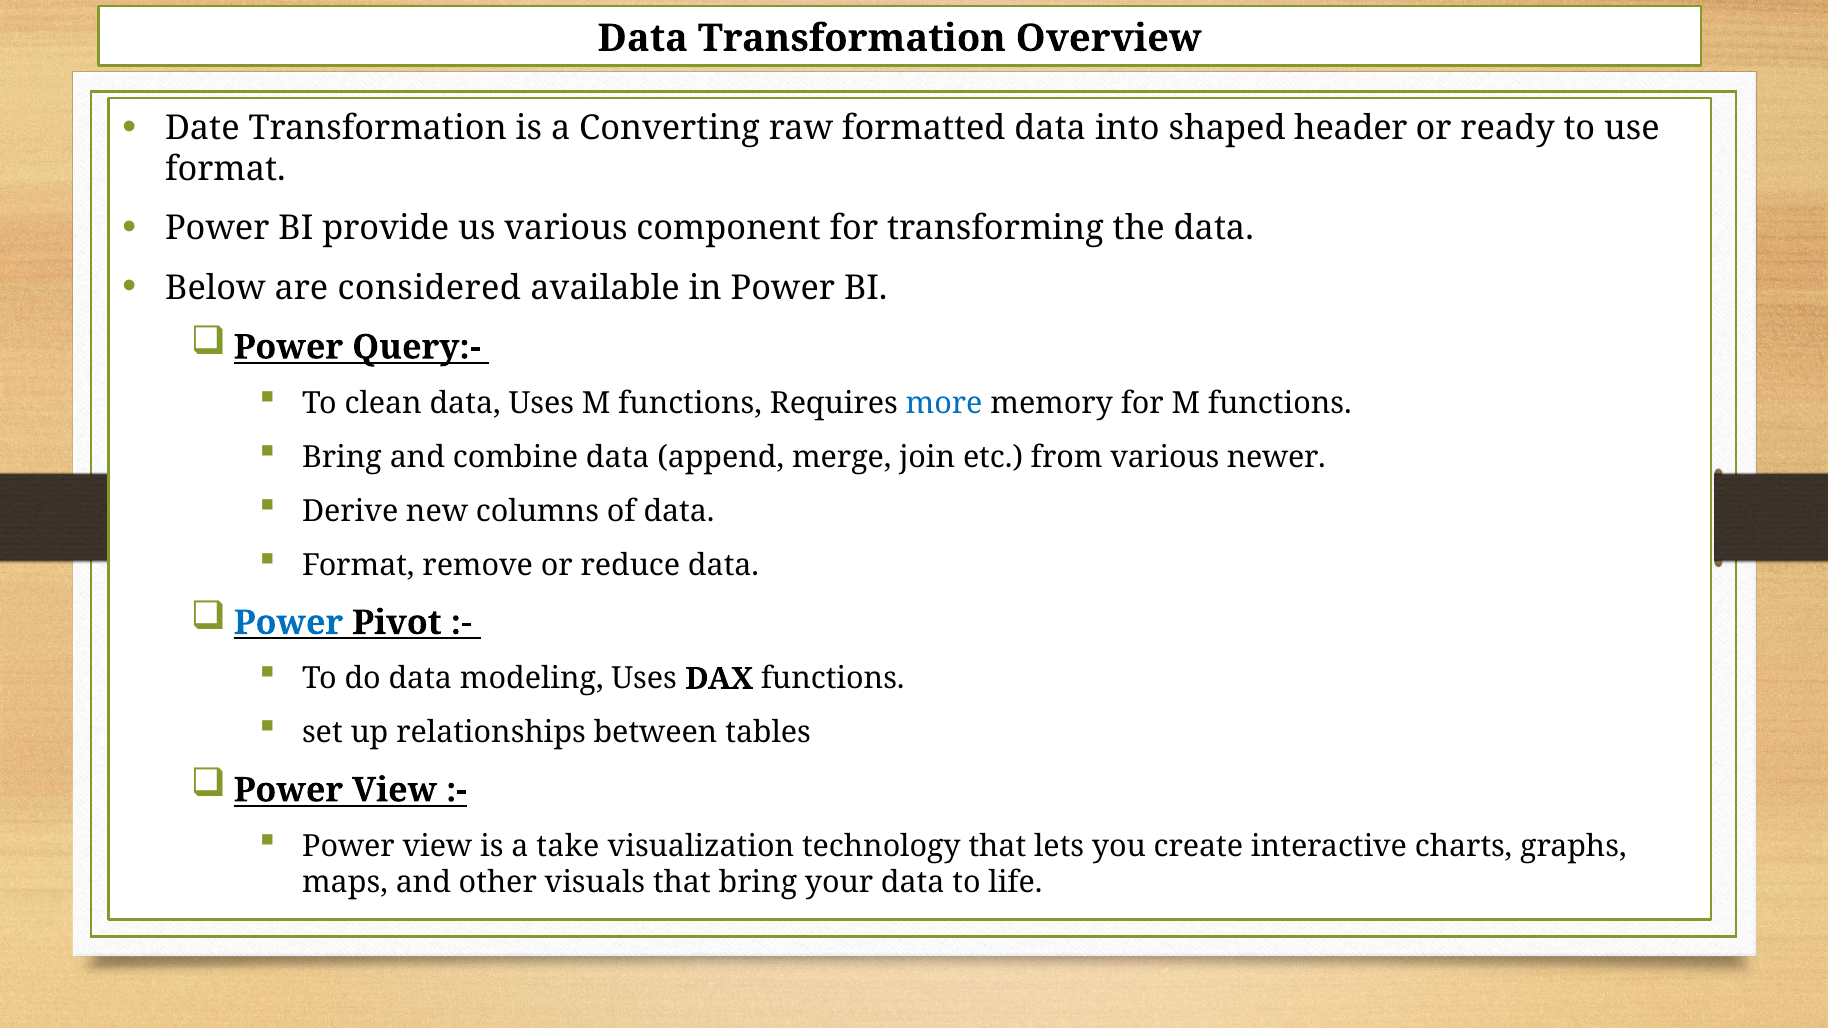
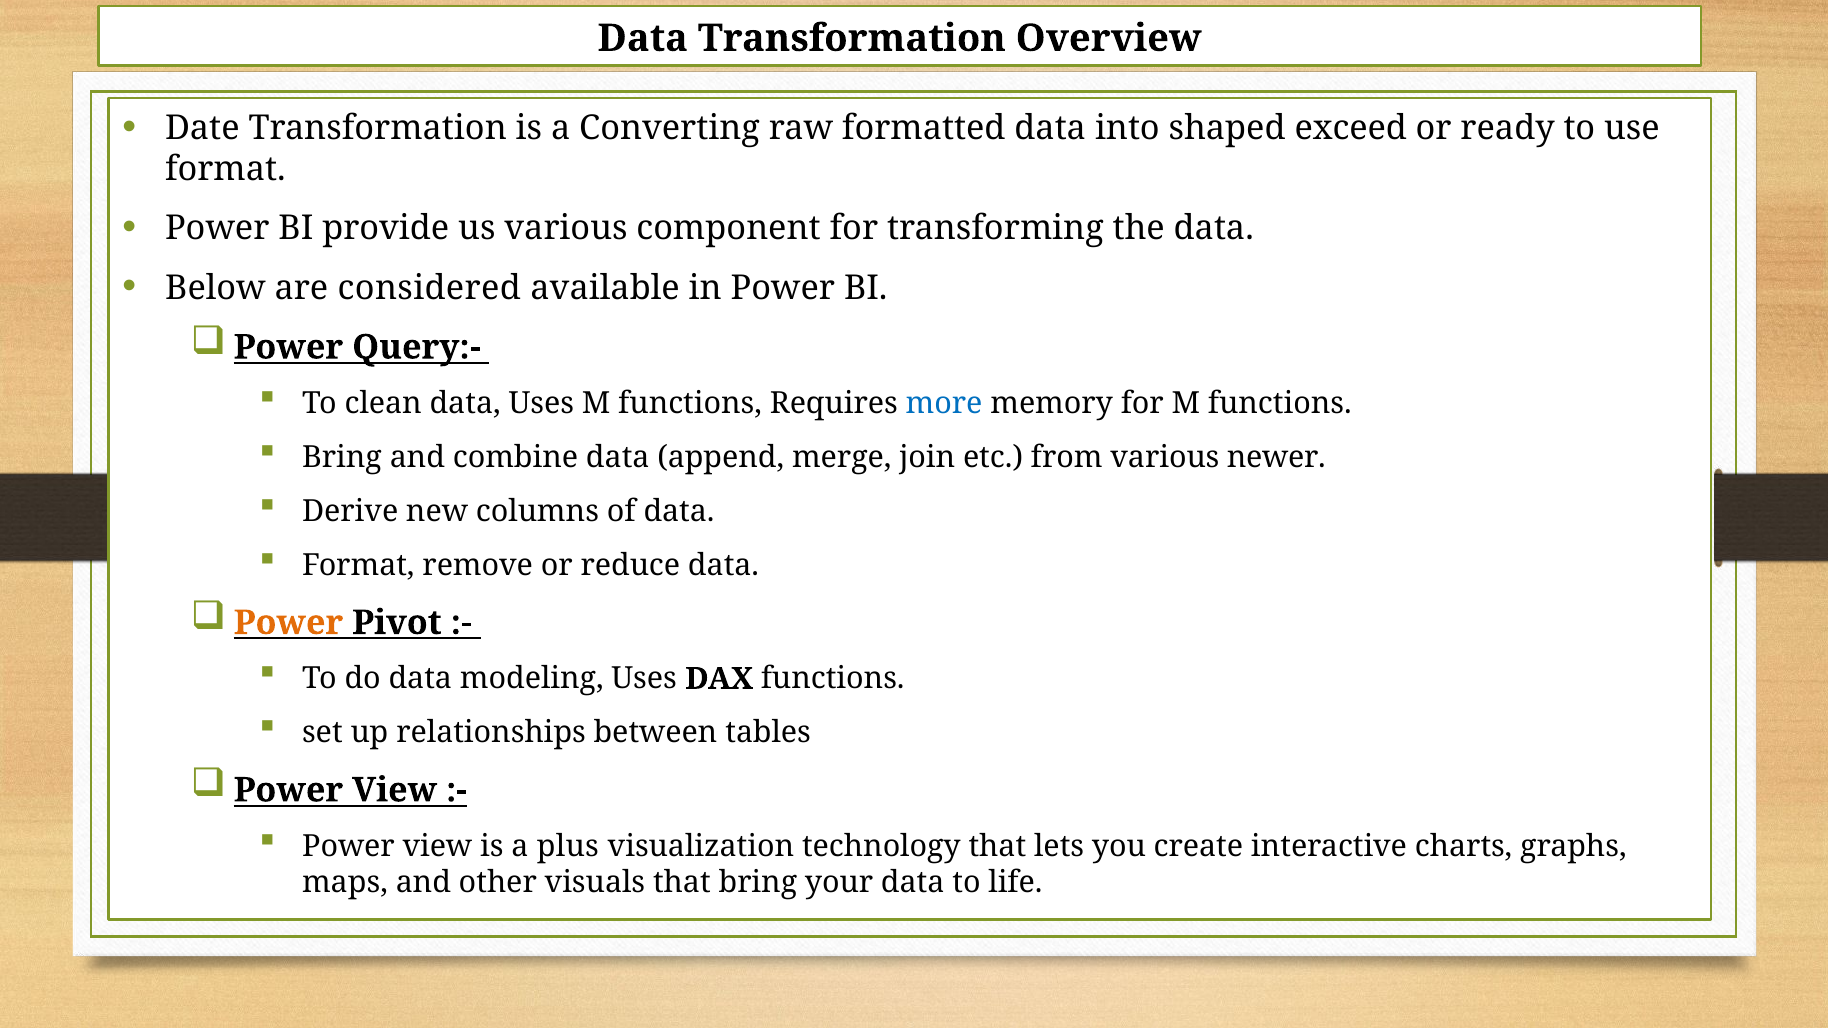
header: header -> exceed
Power at (289, 623) colour: blue -> orange
take: take -> plus
